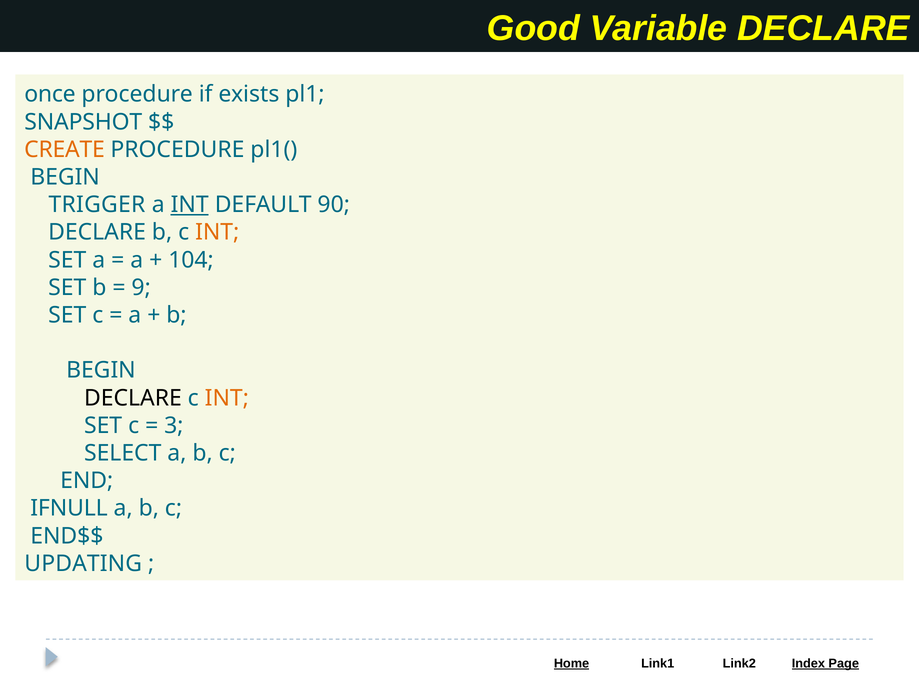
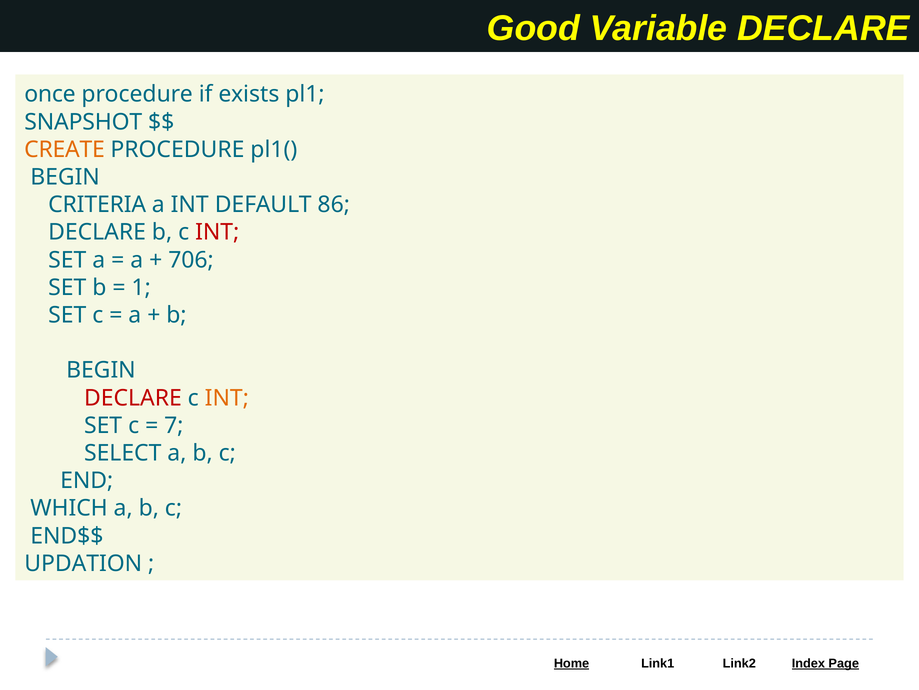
TRIGGER: TRIGGER -> CRITERIA
INT at (190, 205) underline: present -> none
90: 90 -> 86
INT at (217, 232) colour: orange -> red
104: 104 -> 706
9: 9 -> 1
DECLARE at (133, 398) colour: black -> red
3: 3 -> 7
IFNULL: IFNULL -> WHICH
UPDATING: UPDATING -> UPDATION
